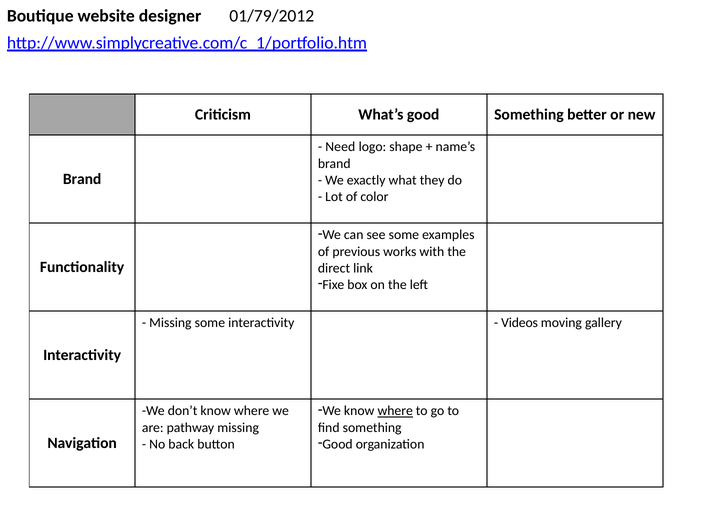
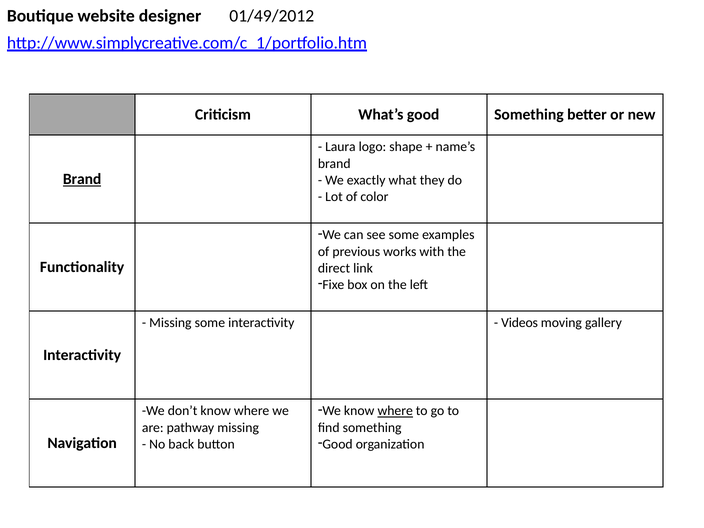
01/79/2012: 01/79/2012 -> 01/49/2012
Need: Need -> Laura
Brand at (82, 179) underline: none -> present
